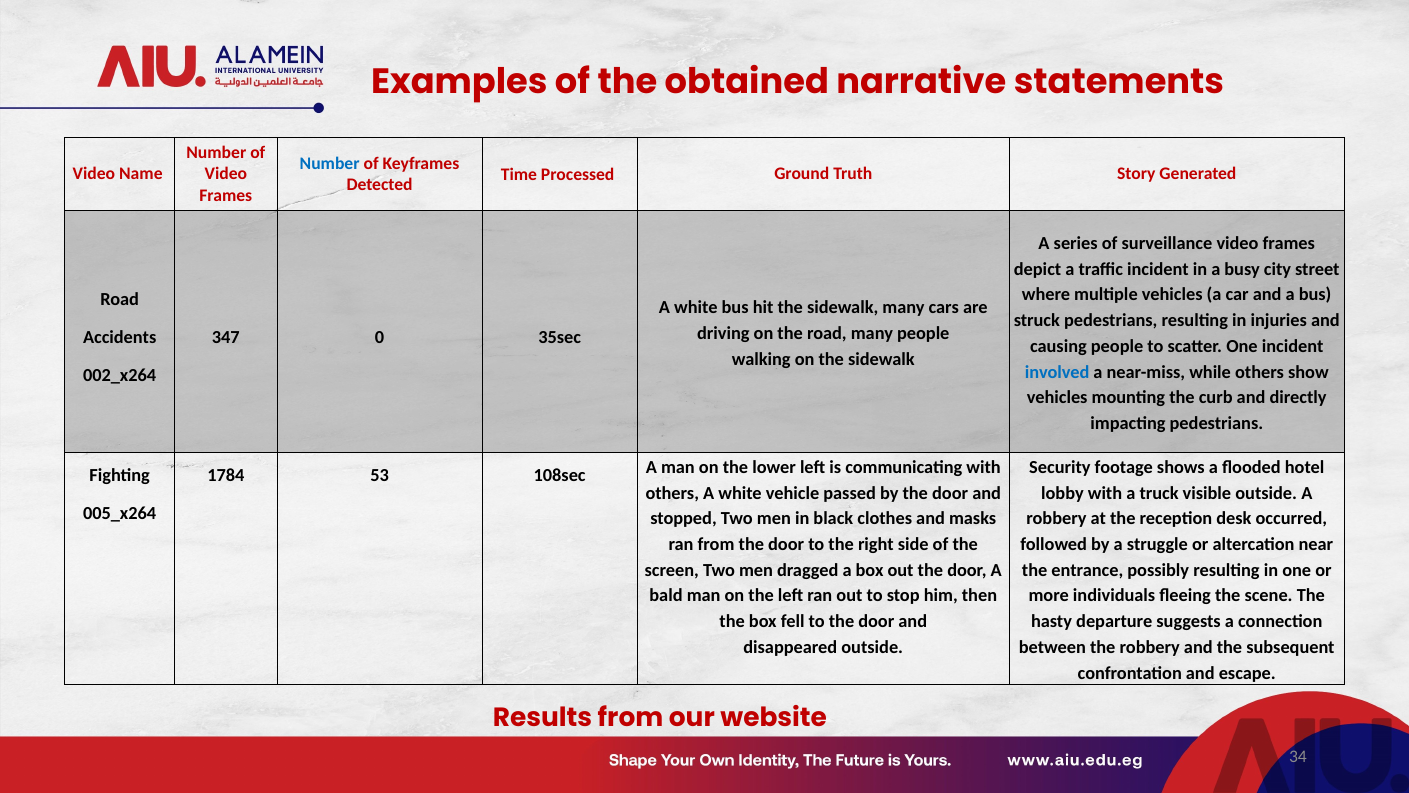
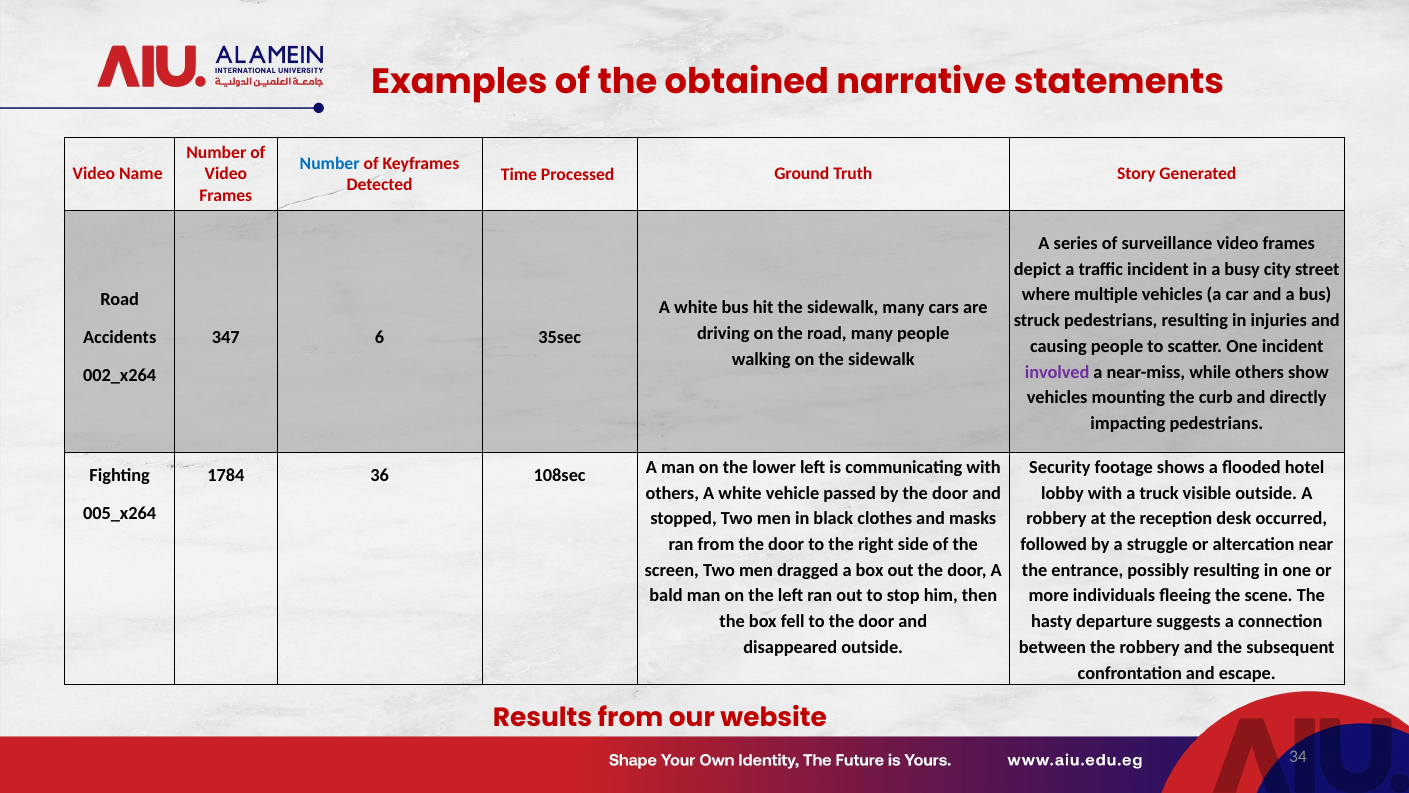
0: 0 -> 6
involved colour: blue -> purple
53: 53 -> 36
